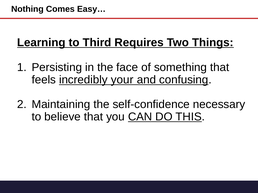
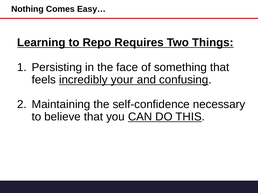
Third: Third -> Repo
